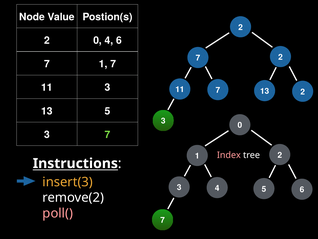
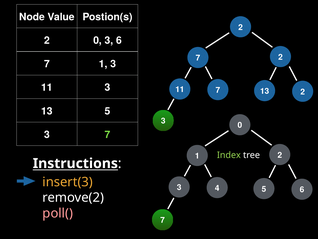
0 4: 4 -> 3
1 7: 7 -> 3
Index colour: pink -> light green
